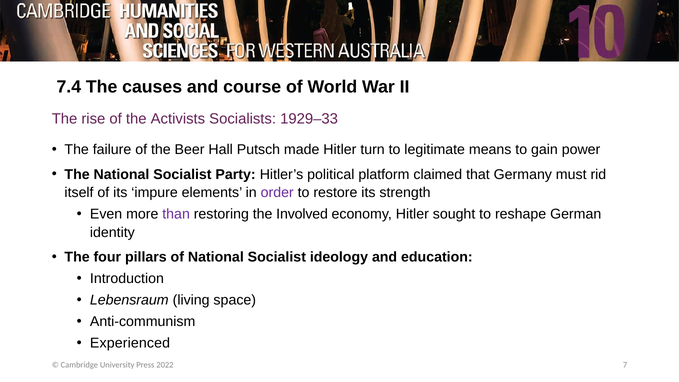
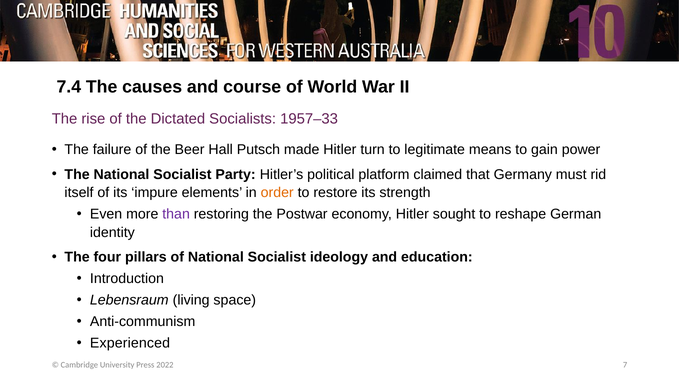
Activists: Activists -> Dictated
1929–33: 1929–33 -> 1957–33
order colour: purple -> orange
Involved: Involved -> Postwar
